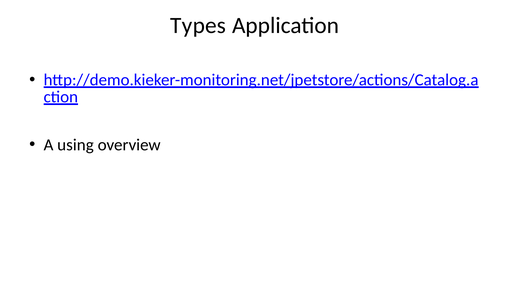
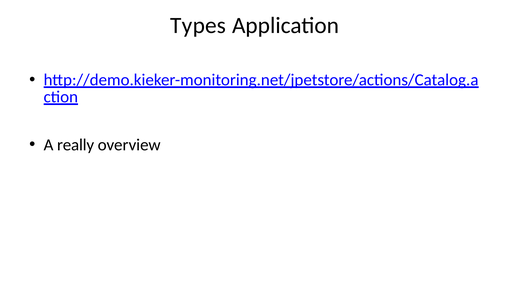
using: using -> really
